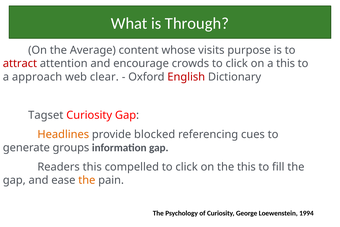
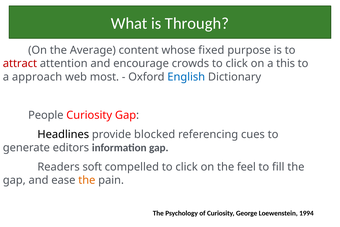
visits: visits -> fixed
clear: clear -> most
English colour: red -> blue
Tagset: Tagset -> People
Headlines colour: orange -> black
groups: groups -> editors
Readers this: this -> soft
the this: this -> feel
